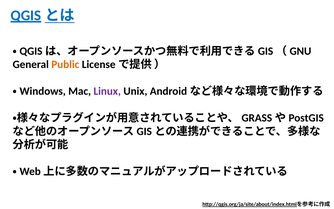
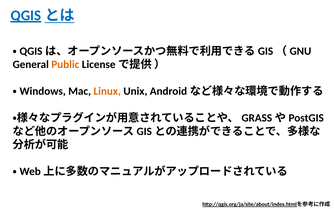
Linux colour: purple -> orange
